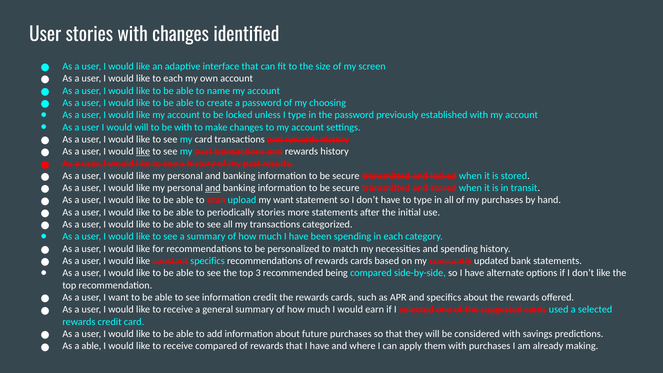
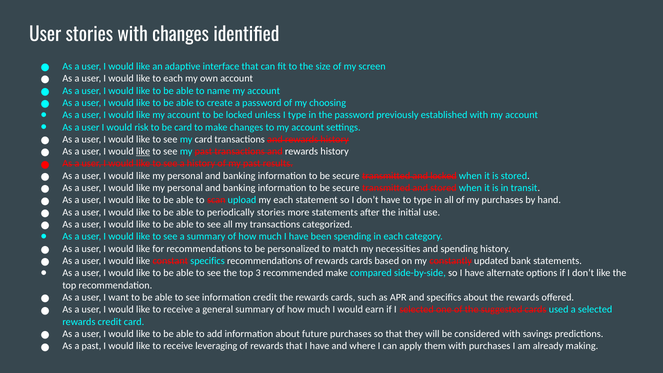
would will: will -> risk
be with: with -> card
and at (213, 188) underline: present -> none
my want: want -> each
recommended being: being -> make
a able: able -> past
receive compared: compared -> leveraging
